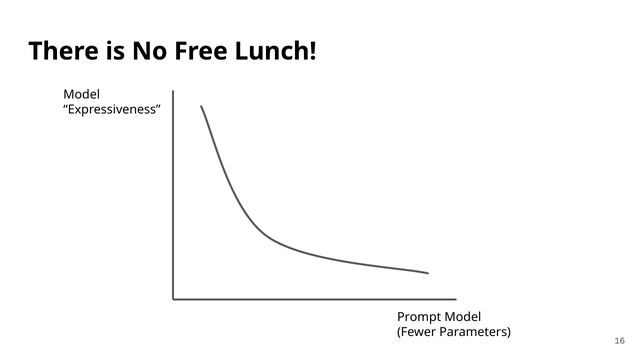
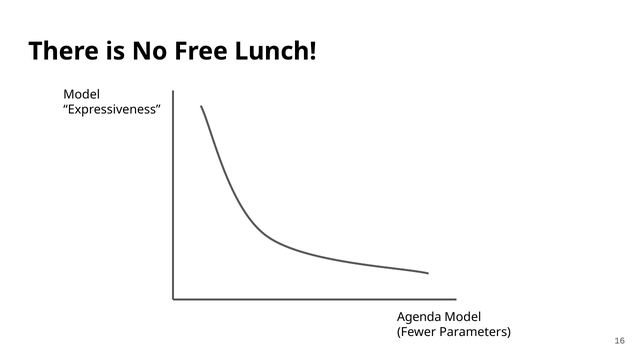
Prompt: Prompt -> Agenda
